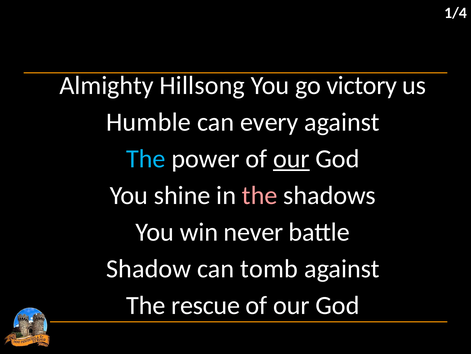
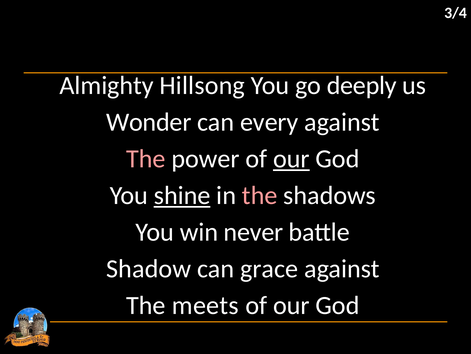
1/4: 1/4 -> 3/4
victory: victory -> deeply
Humble: Humble -> Wonder
The at (146, 158) colour: light blue -> pink
shine underline: none -> present
tomb: tomb -> grace
rescue: rescue -> meets
